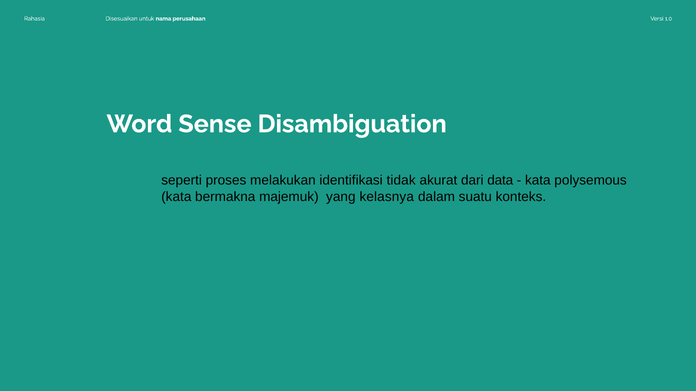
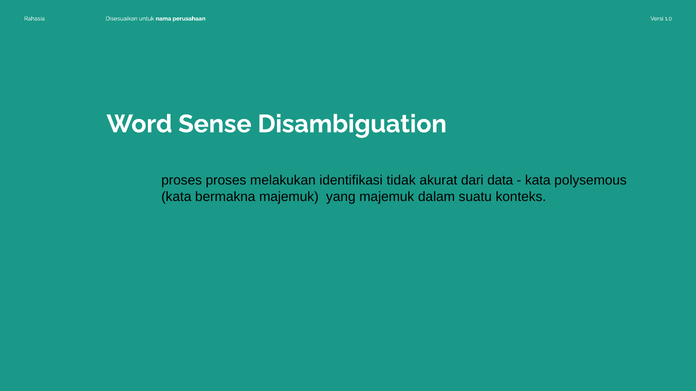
seperti at (182, 181): seperti -> proses
yang kelasnya: kelasnya -> majemuk
